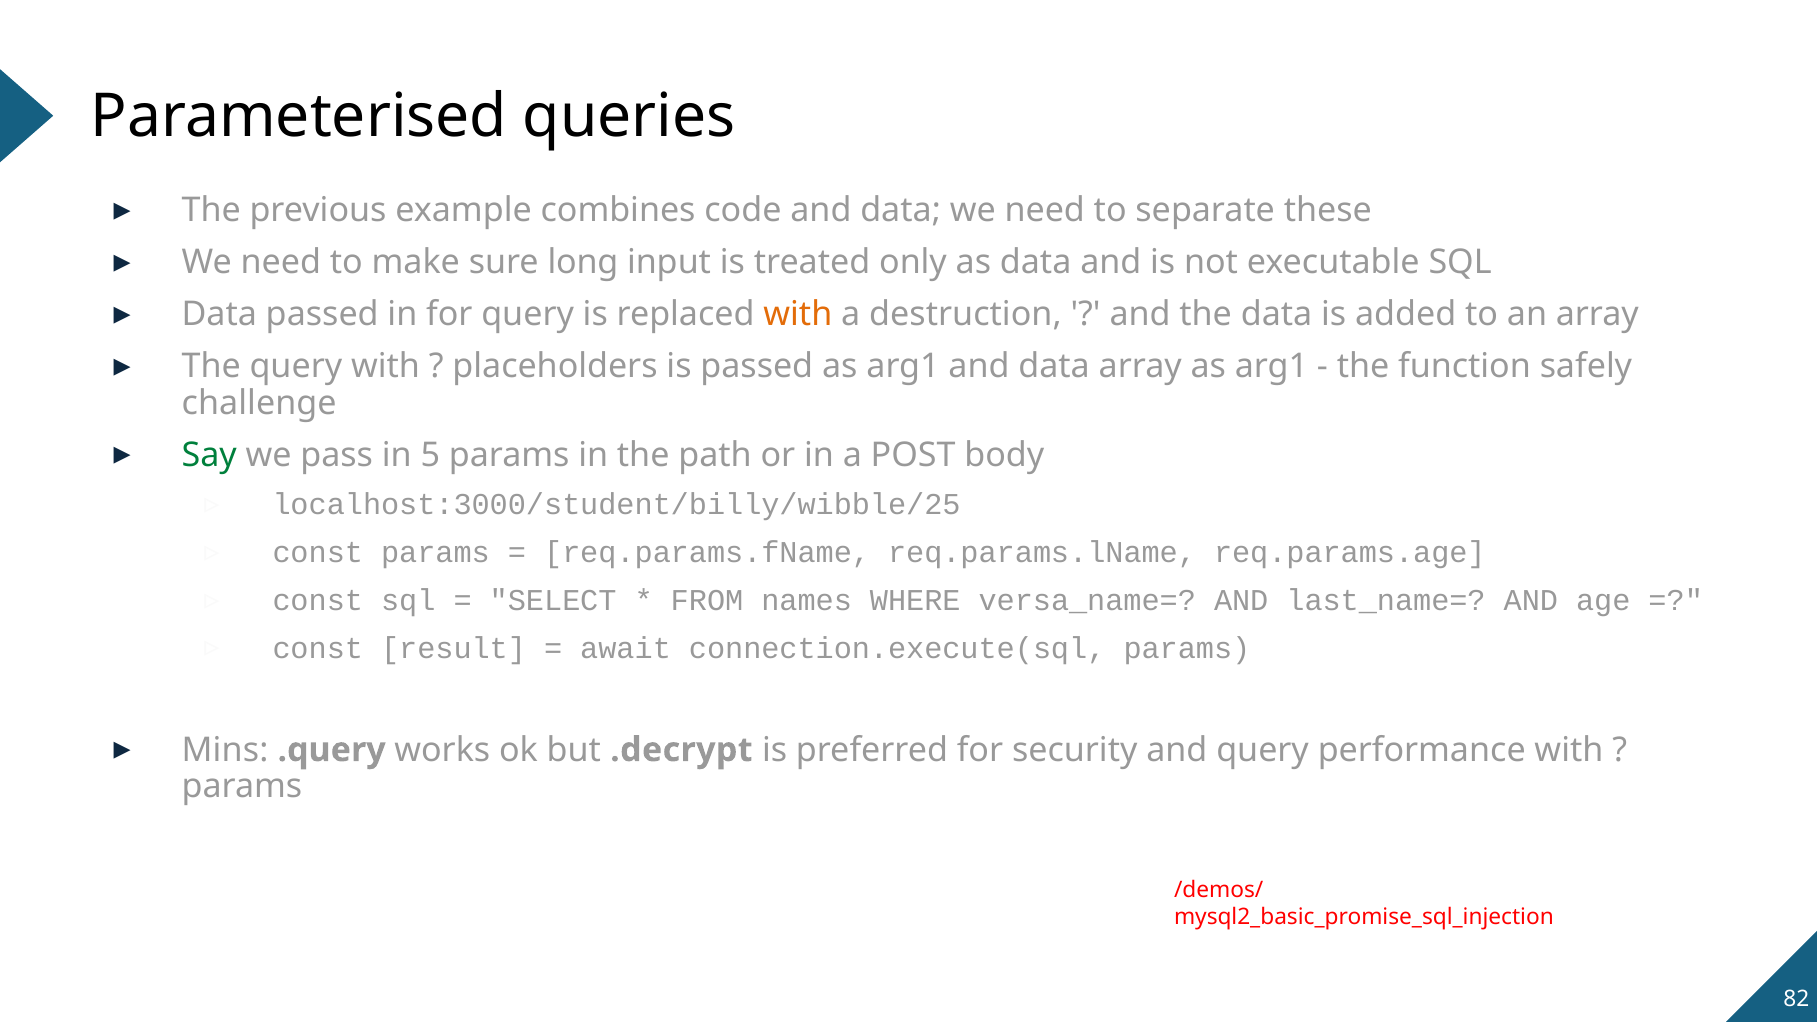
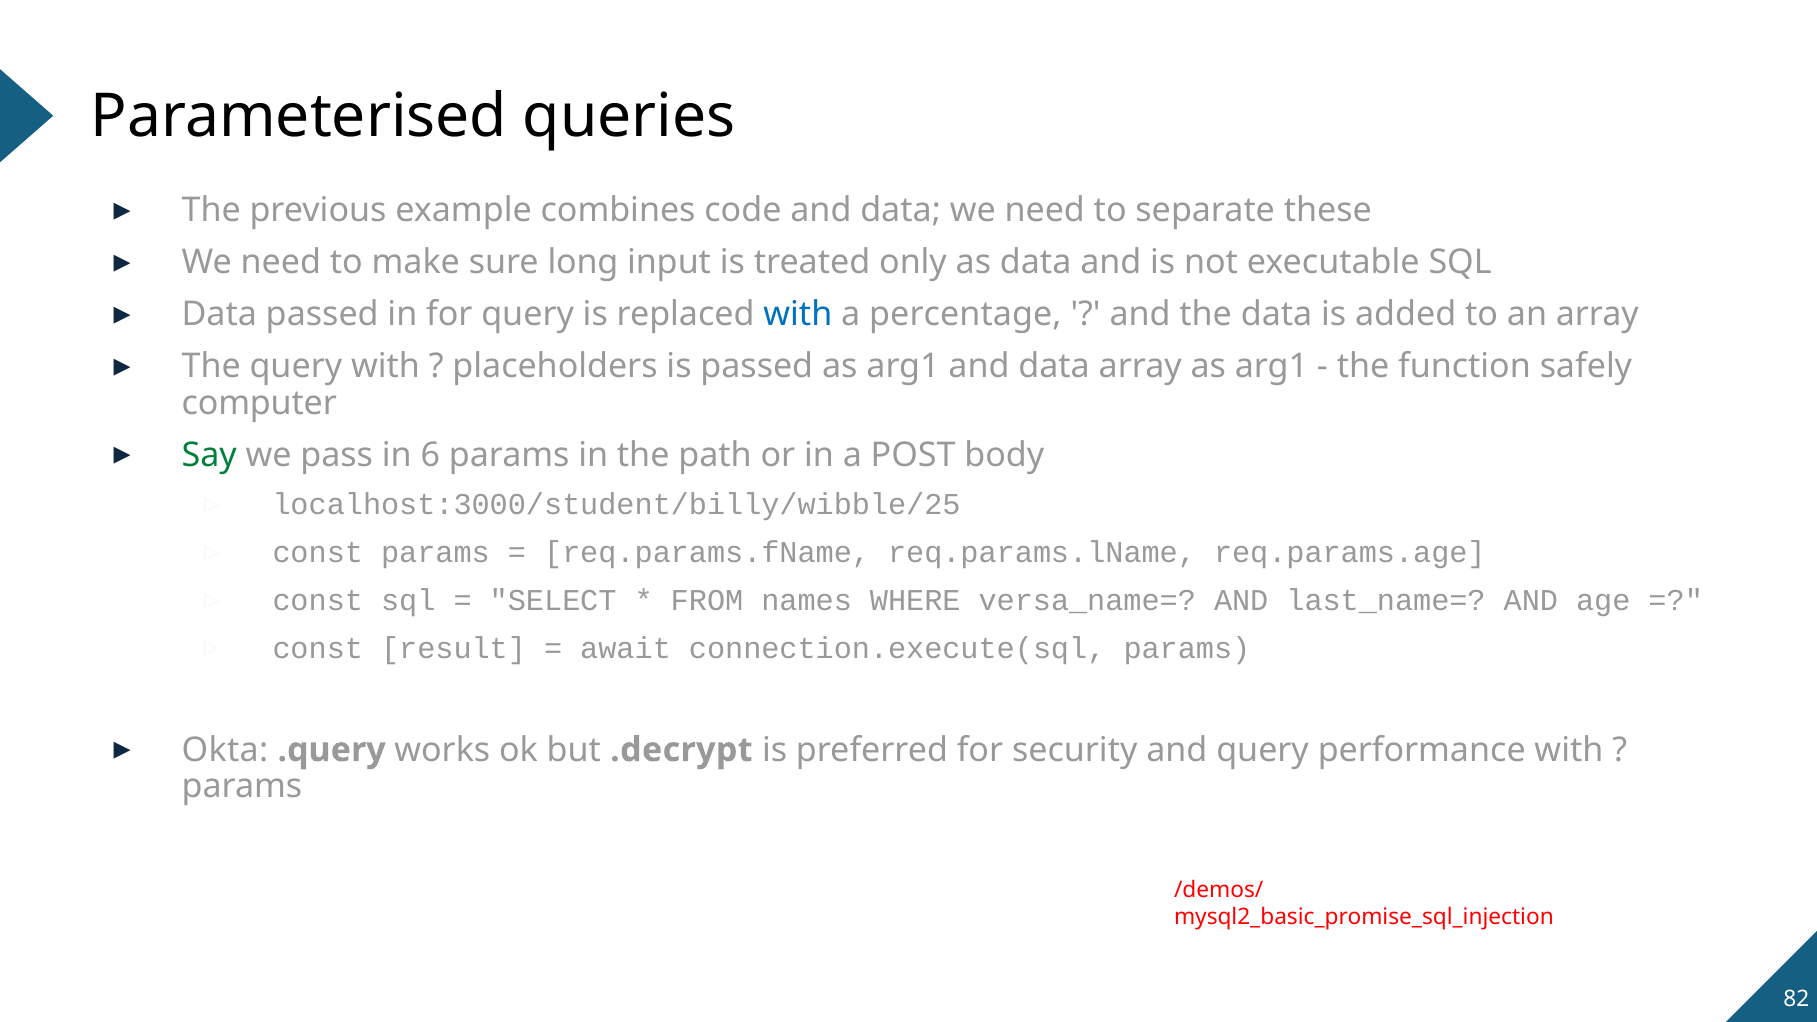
with at (798, 314) colour: orange -> blue
destruction: destruction -> percentage
challenge: challenge -> computer
5: 5 -> 6
Mins: Mins -> Okta
